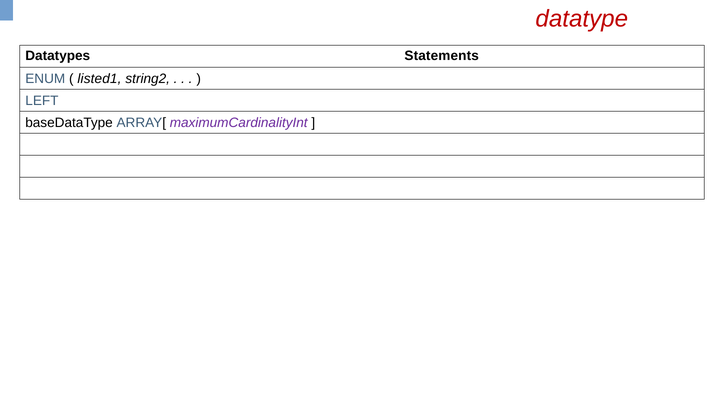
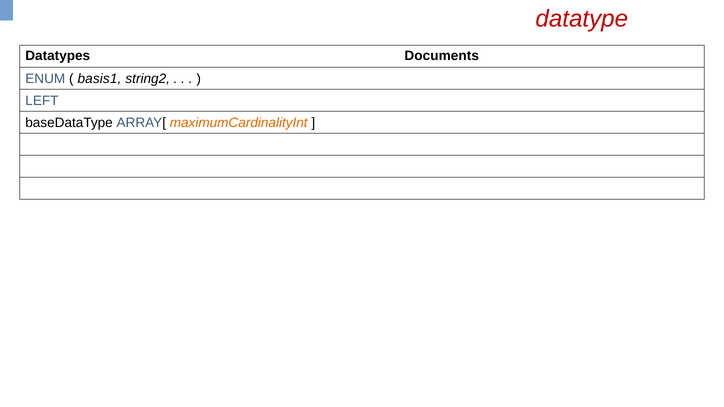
Statements: Statements -> Documents
listed1: listed1 -> basis1
maximumCardinalityInt colour: purple -> orange
